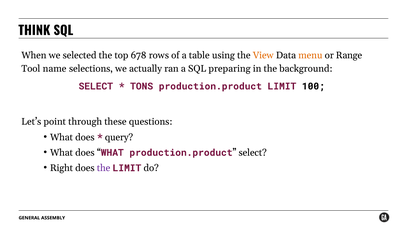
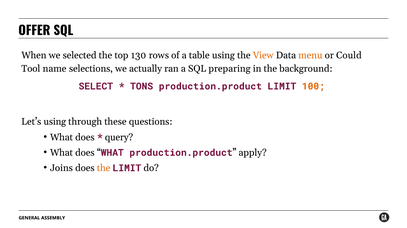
THINK: THINK -> OFFER
678: 678 -> 130
Range: Range -> Could
100 colour: black -> orange
Let’s point: point -> using
select at (253, 153): select -> apply
Right: Right -> Joins
the at (104, 168) colour: purple -> orange
